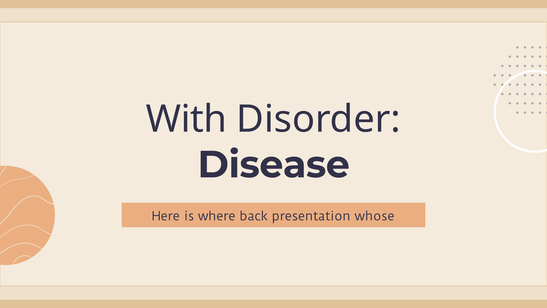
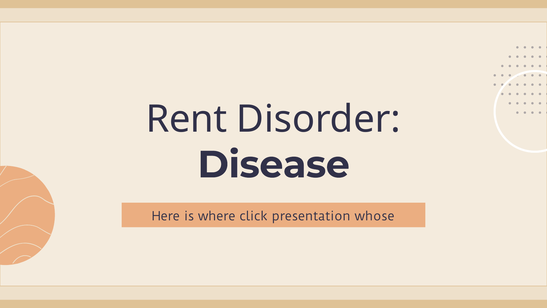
With: With -> Rent
back: back -> click
